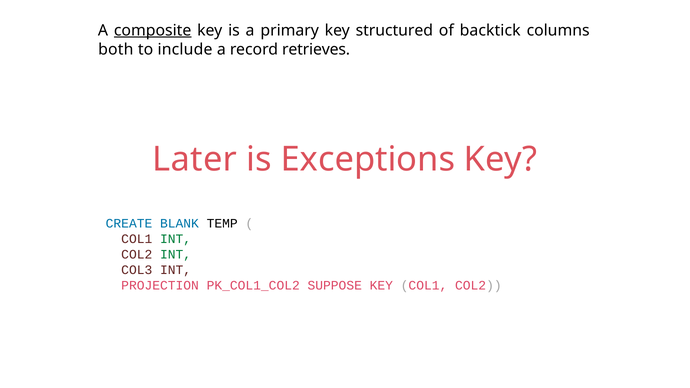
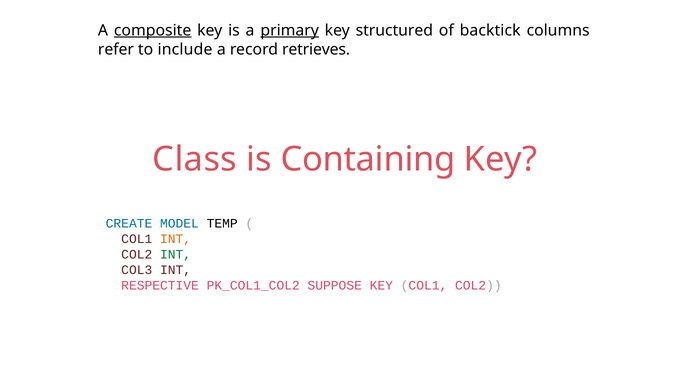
primary underline: none -> present
both: both -> refer
Later: Later -> Class
Exceptions: Exceptions -> Containing
BLANK: BLANK -> MODEL
INT at (176, 239) colour: green -> orange
PROJECTION: PROJECTION -> RESPECTIVE
